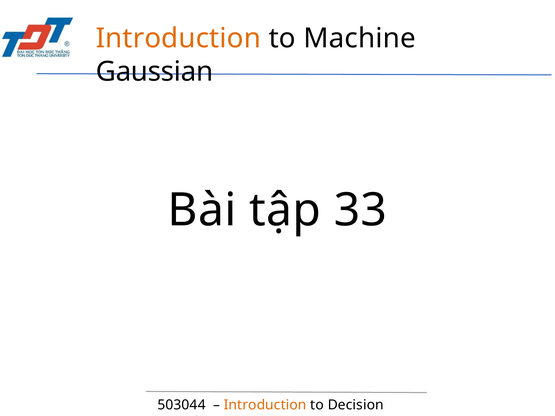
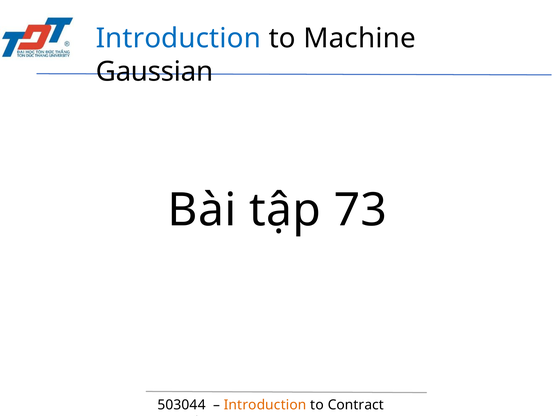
Introduction at (178, 38) colour: orange -> blue
33: 33 -> 73
Decision: Decision -> Contract
